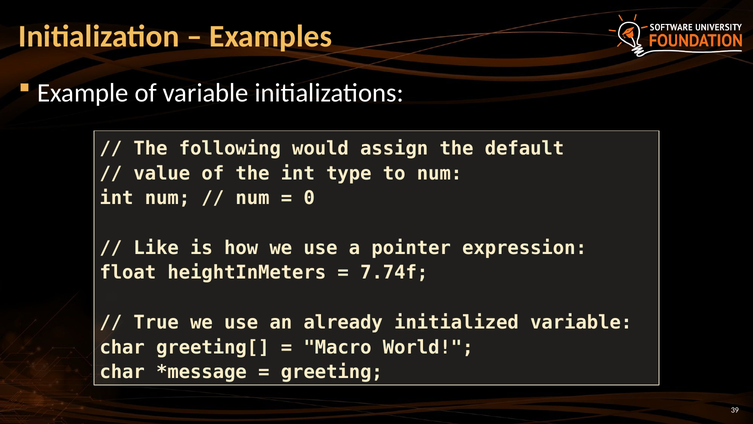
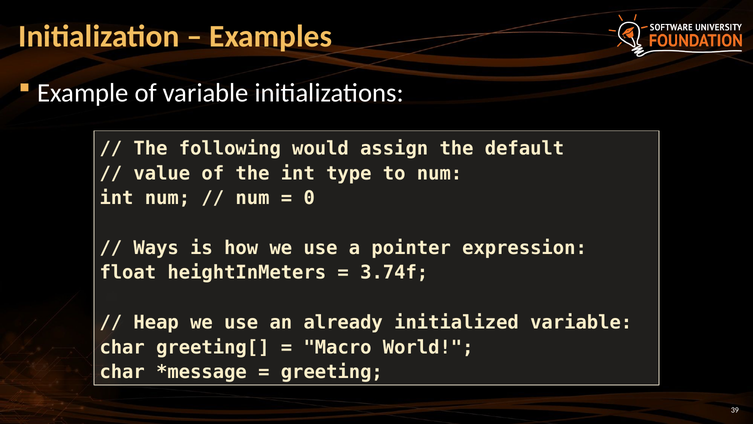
Like: Like -> Ways
7.74f: 7.74f -> 3.74f
True: True -> Heap
